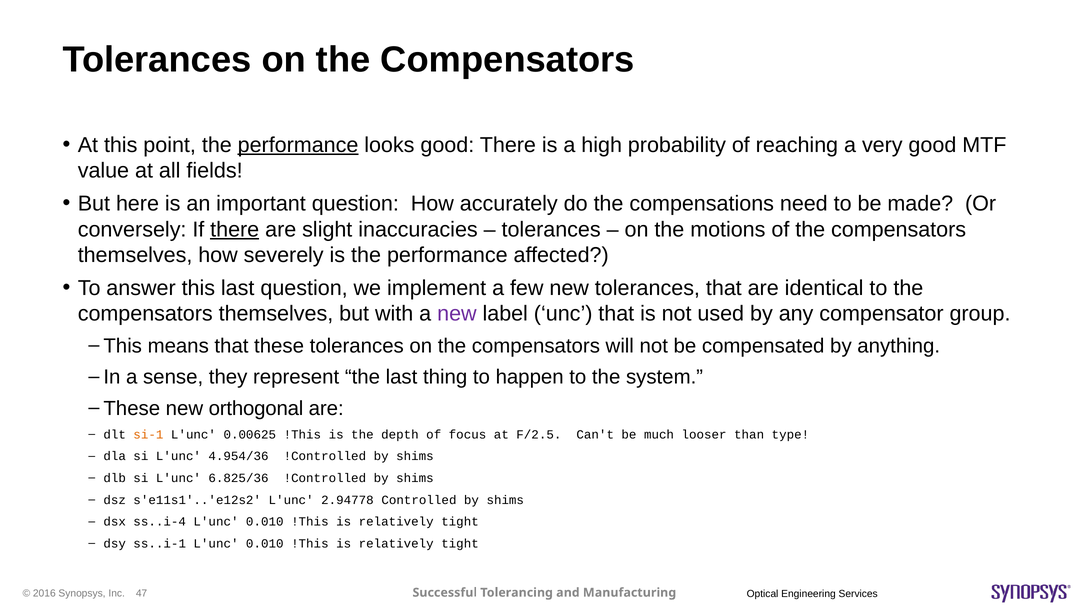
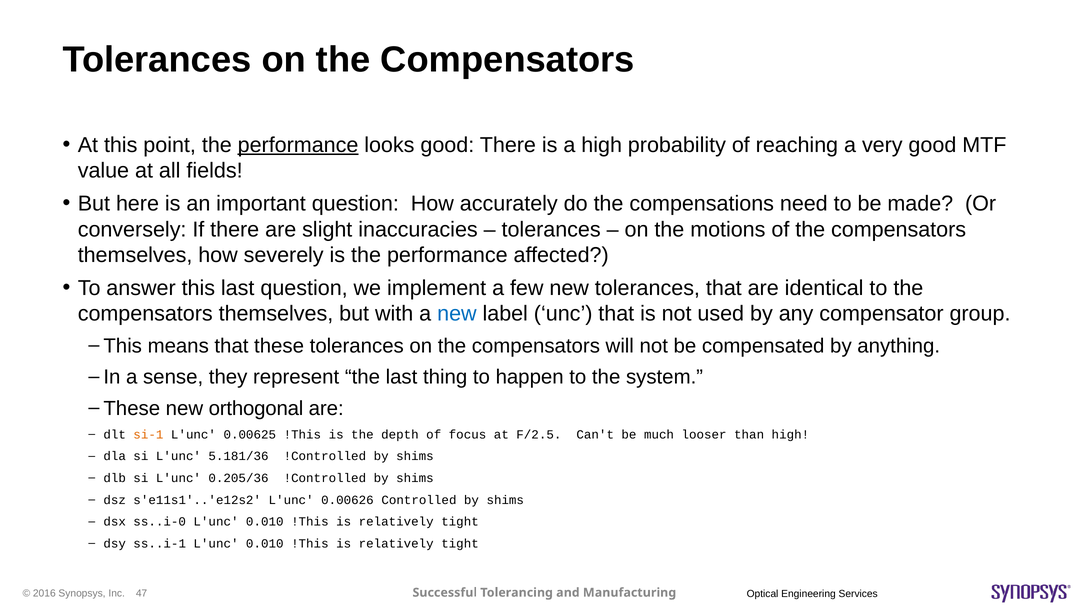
there at (235, 229) underline: present -> none
new at (457, 314) colour: purple -> blue
than type: type -> high
4.954/36: 4.954/36 -> 5.181/36
6.825/36: 6.825/36 -> 0.205/36
2.94778: 2.94778 -> 0.00626
ss..i-4: ss..i-4 -> ss..i-0
